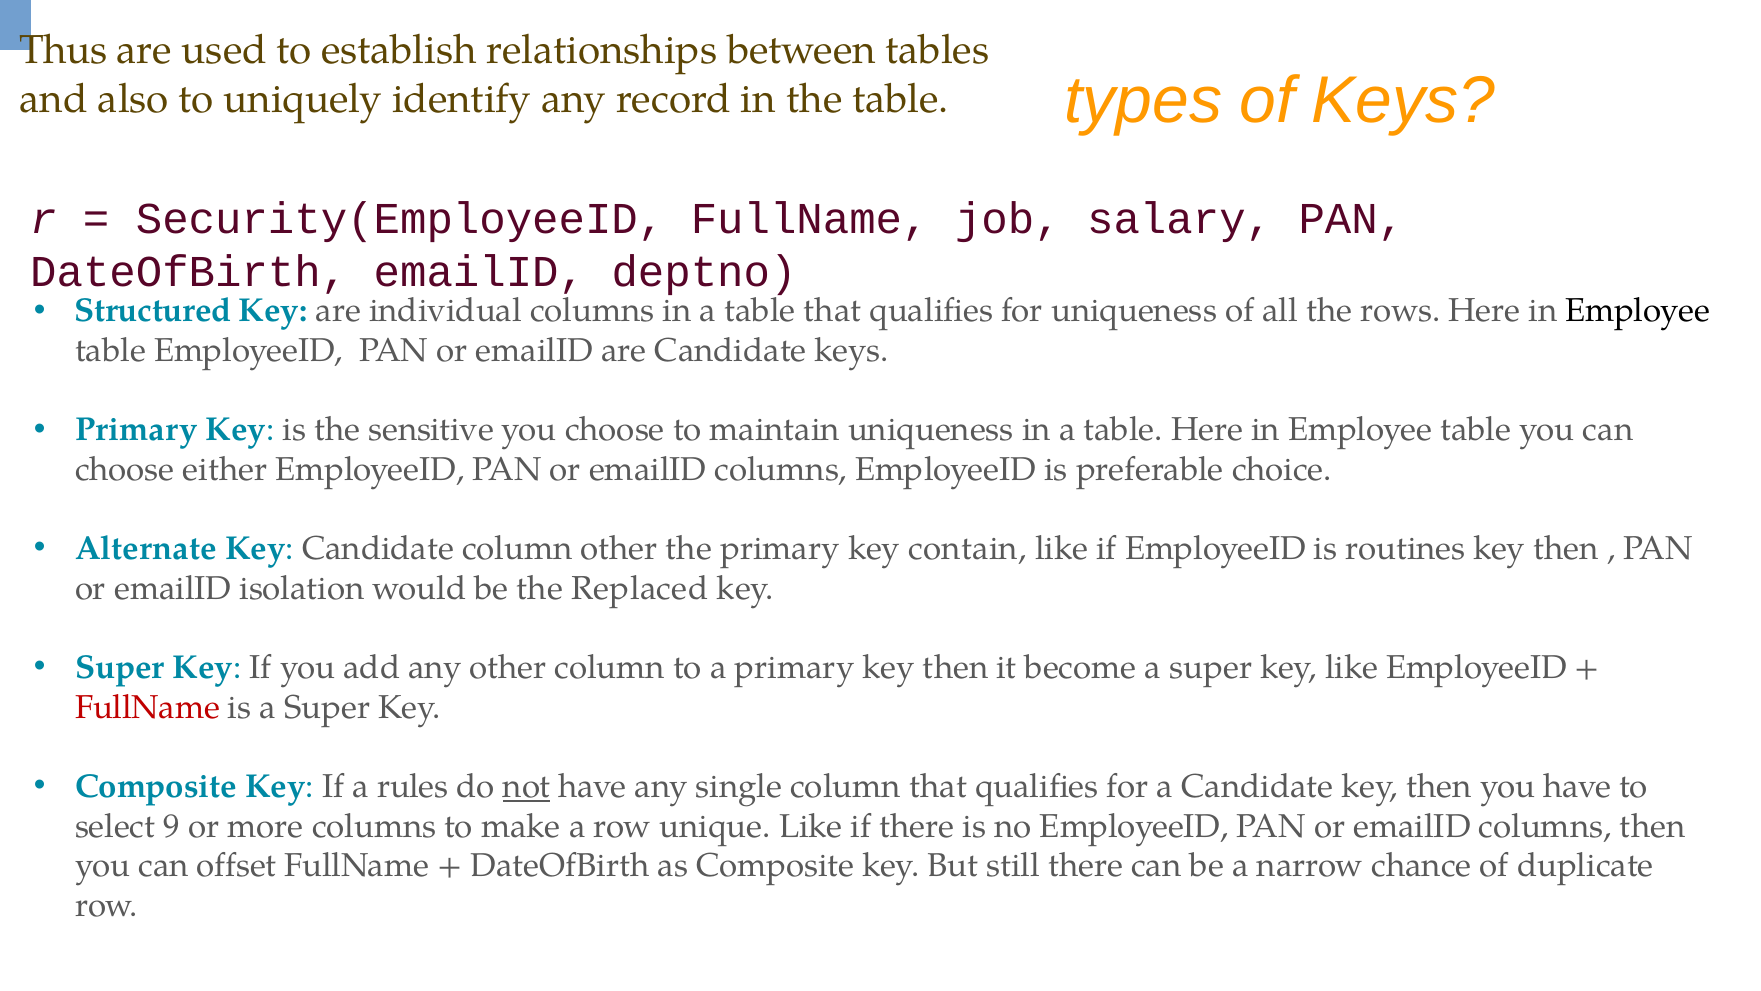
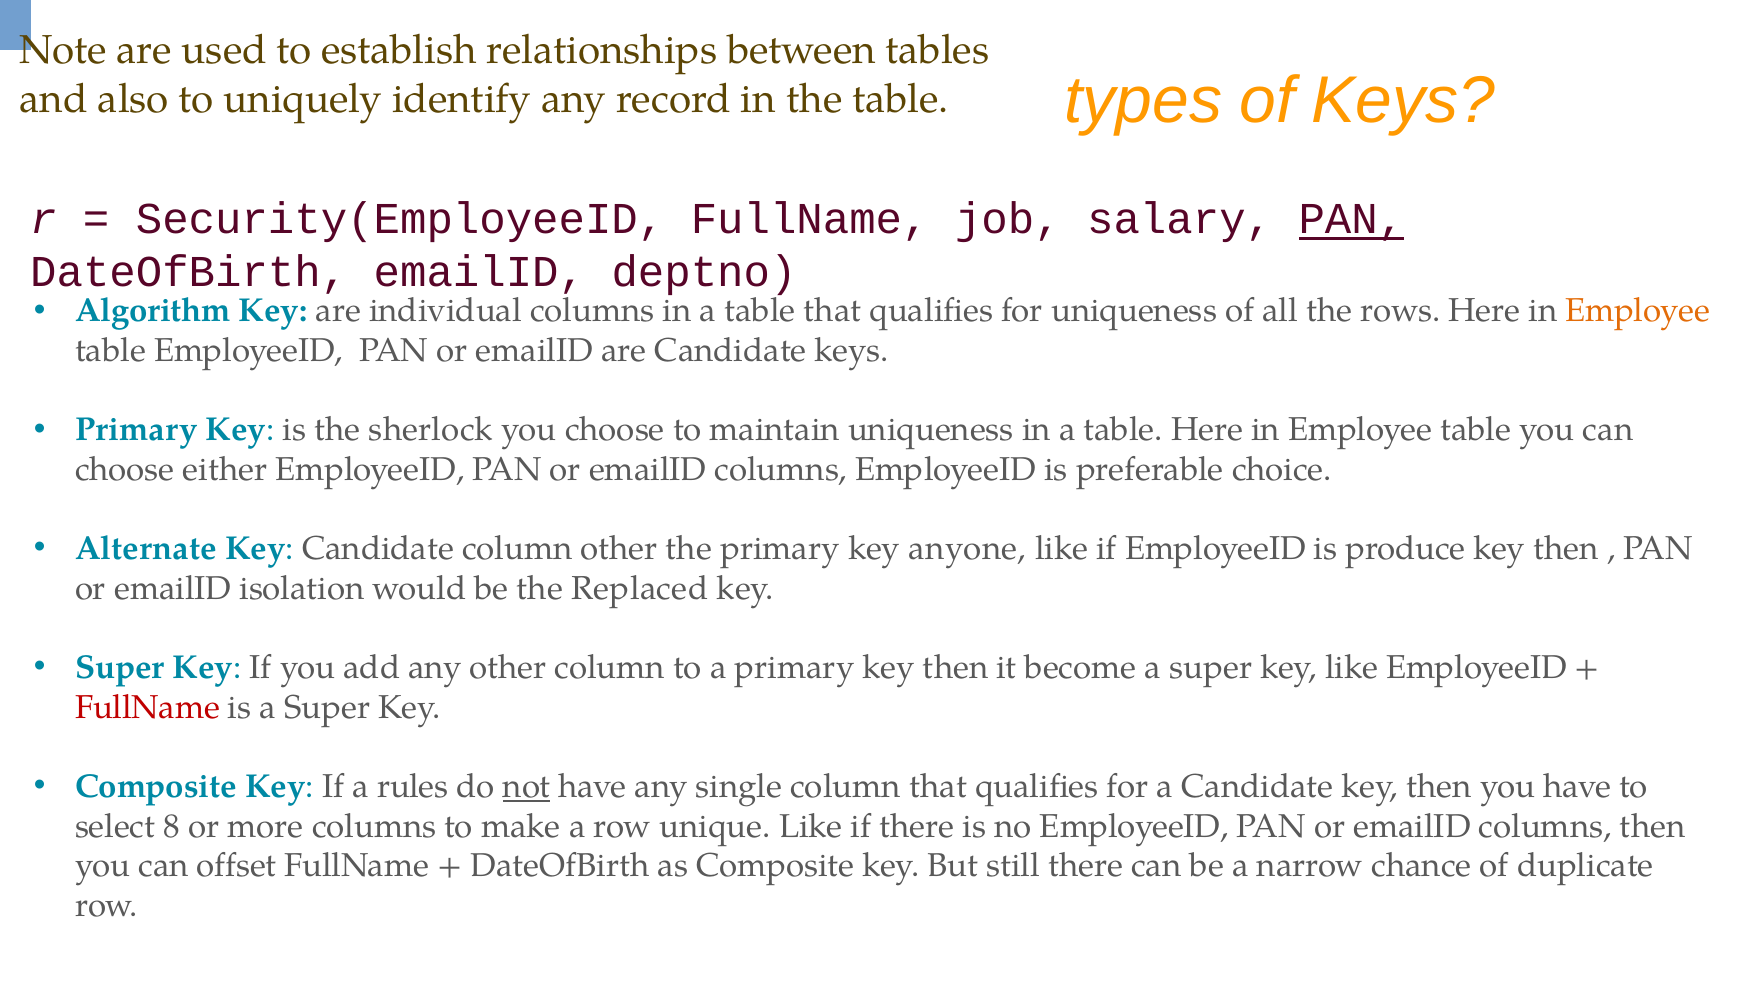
Thus: Thus -> Note
PAN at (1351, 219) underline: none -> present
Structured: Structured -> Algorithm
Employee at (1638, 311) colour: black -> orange
sensitive: sensitive -> sherlock
contain: contain -> anyone
routines: routines -> produce
9: 9 -> 8
